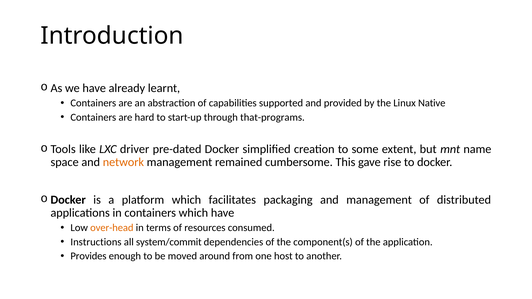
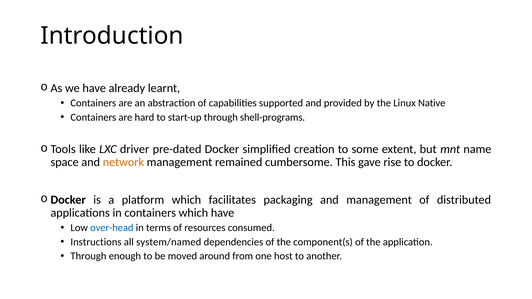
that-programs: that-programs -> shell-programs
over-head colour: orange -> blue
system/commit: system/commit -> system/named
Provides at (88, 256): Provides -> Through
